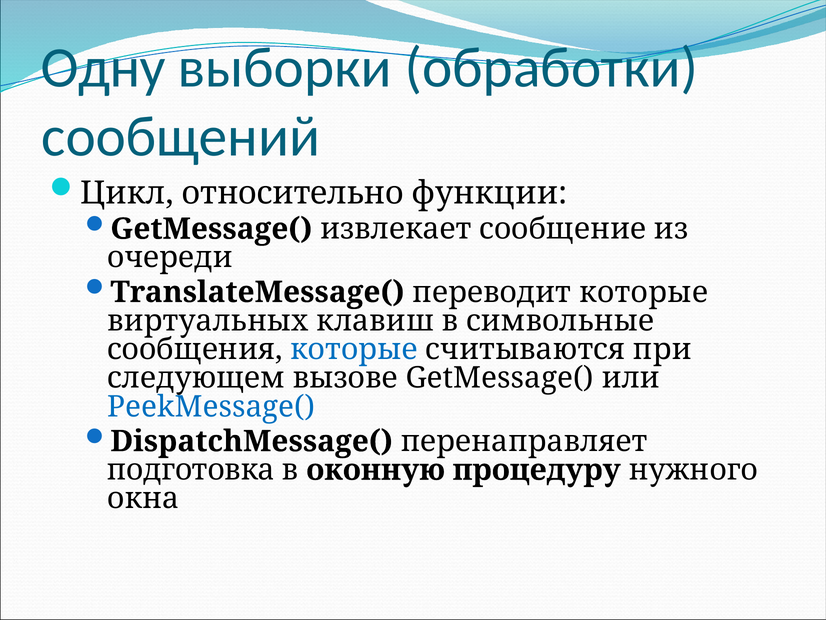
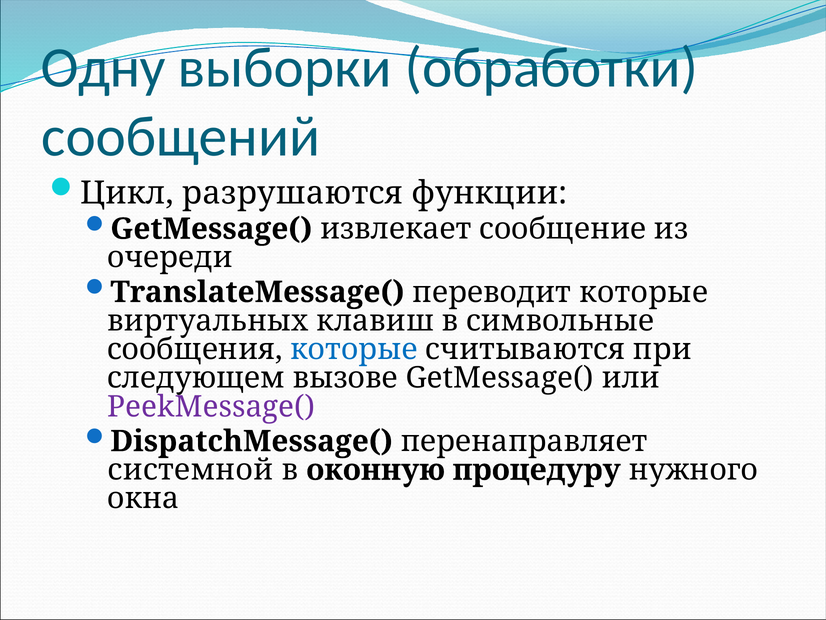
относительно: относительно -> разрушаются
PeekMessage( colour: blue -> purple
подготовка: подготовка -> системной
